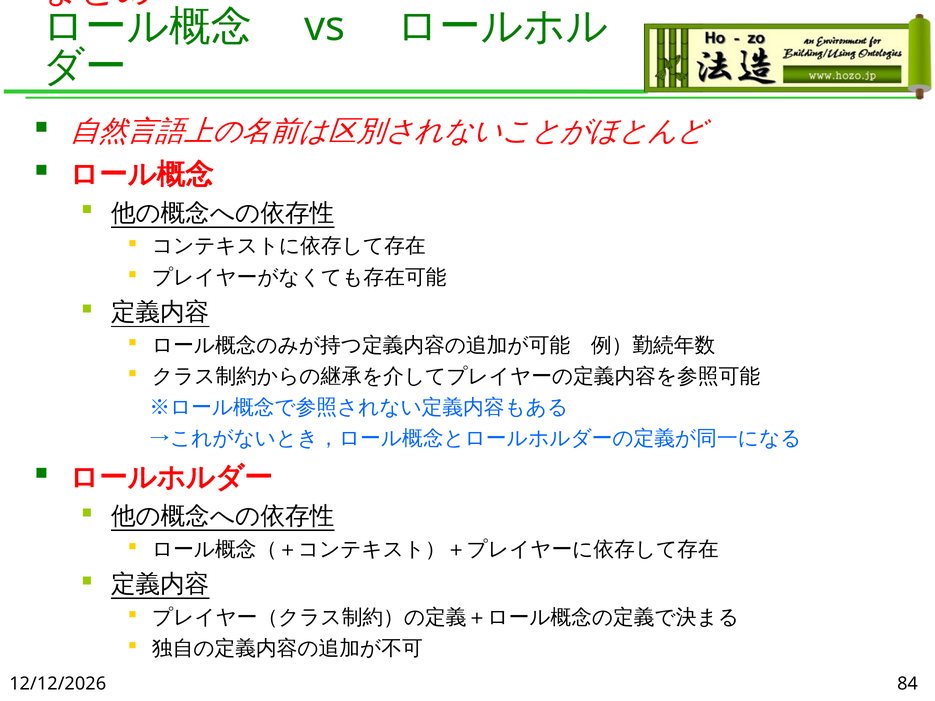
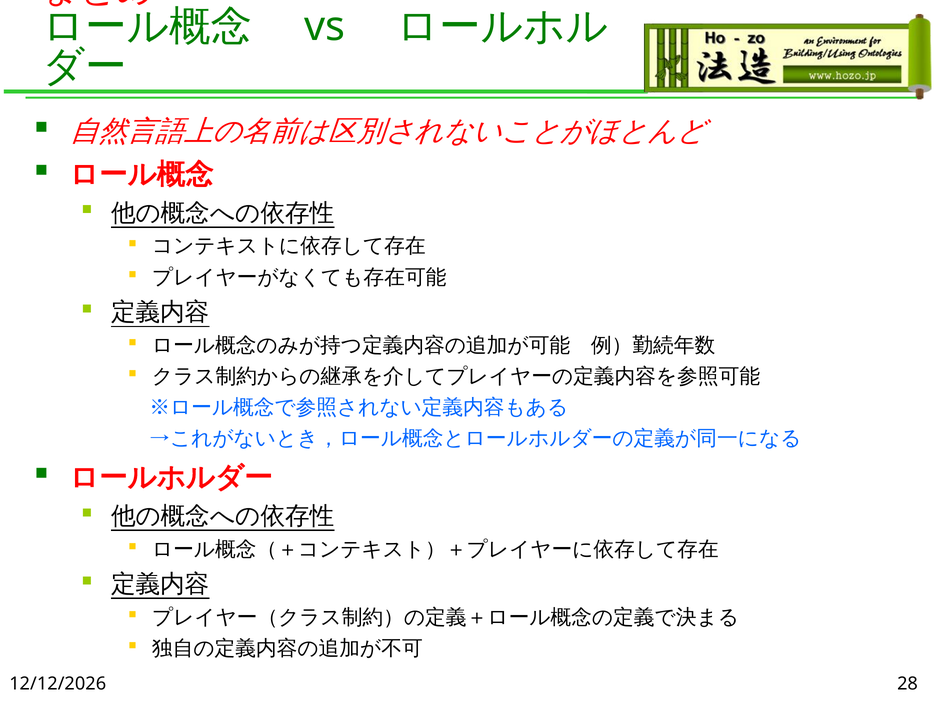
84: 84 -> 28
